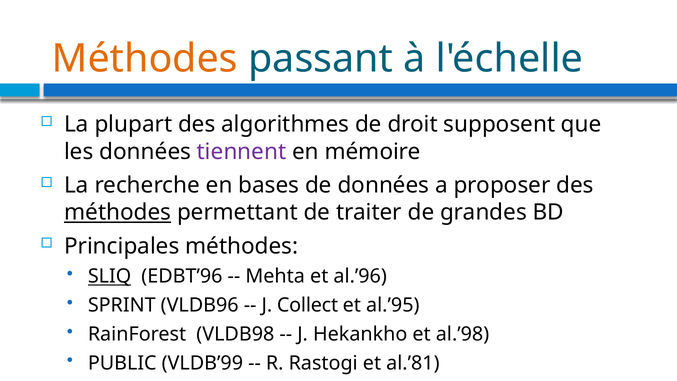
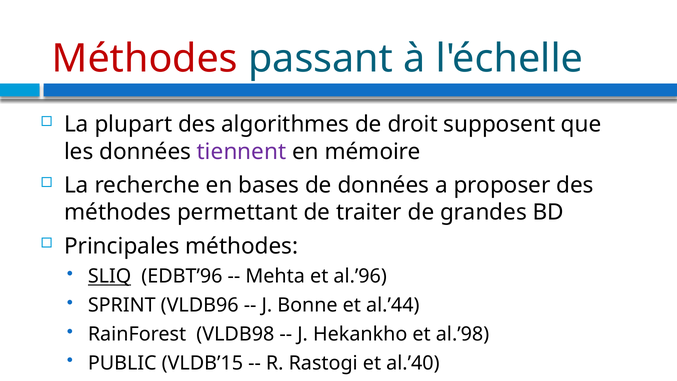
Méthodes at (145, 59) colour: orange -> red
méthodes at (118, 212) underline: present -> none
Collect: Collect -> Bonne
al.’95: al.’95 -> al.’44
VLDB’99: VLDB’99 -> VLDB’15
al.’81: al.’81 -> al.’40
